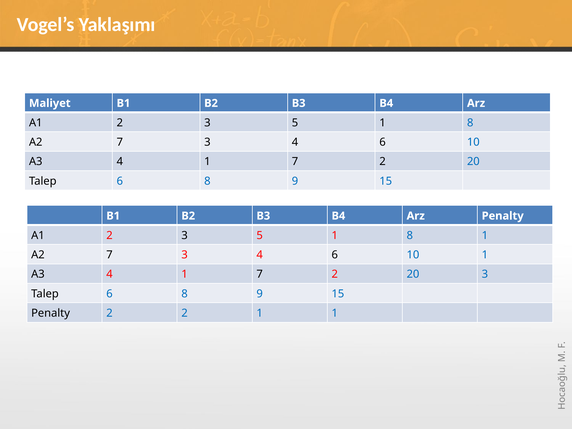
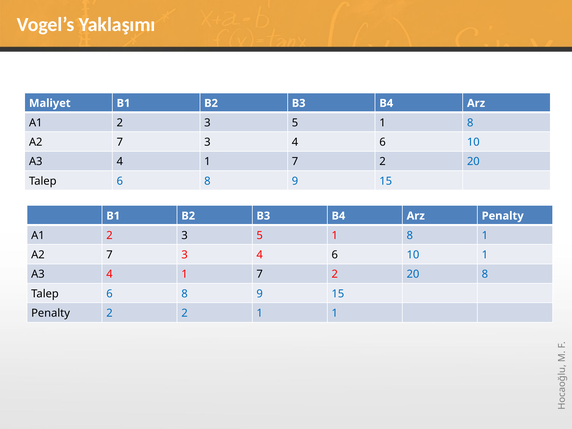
20 3: 3 -> 8
